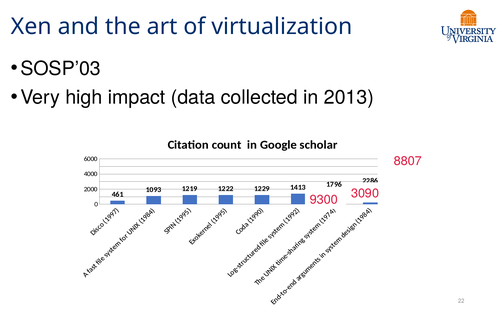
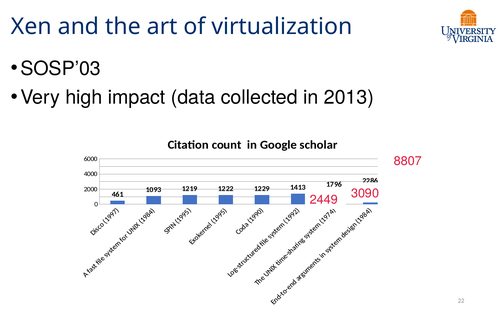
9300: 9300 -> 2449
